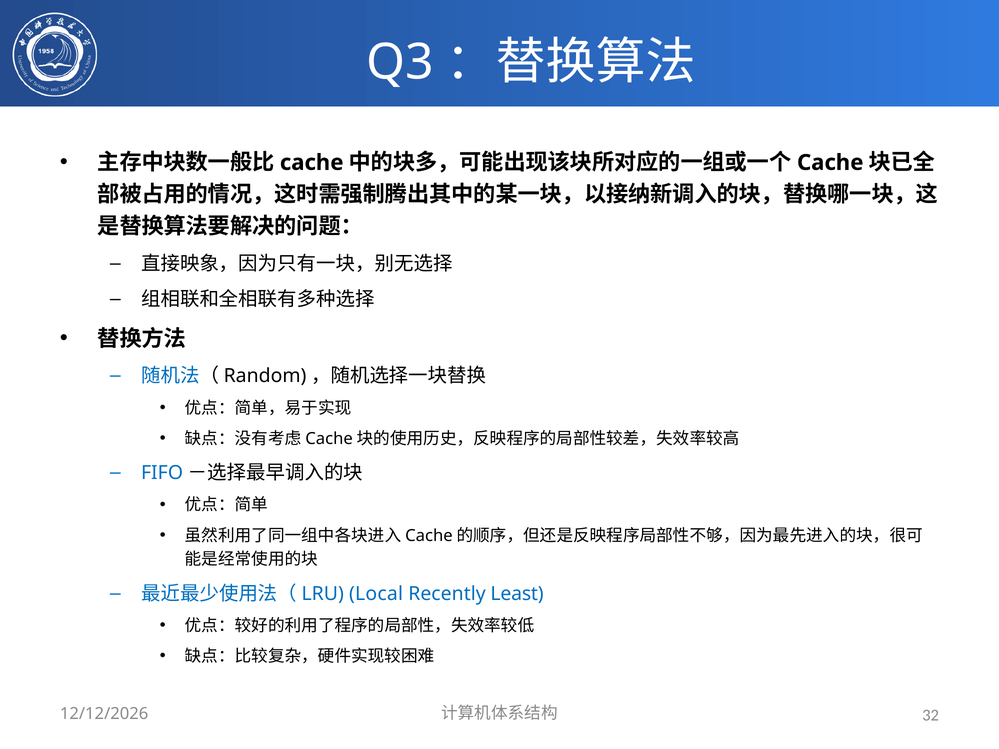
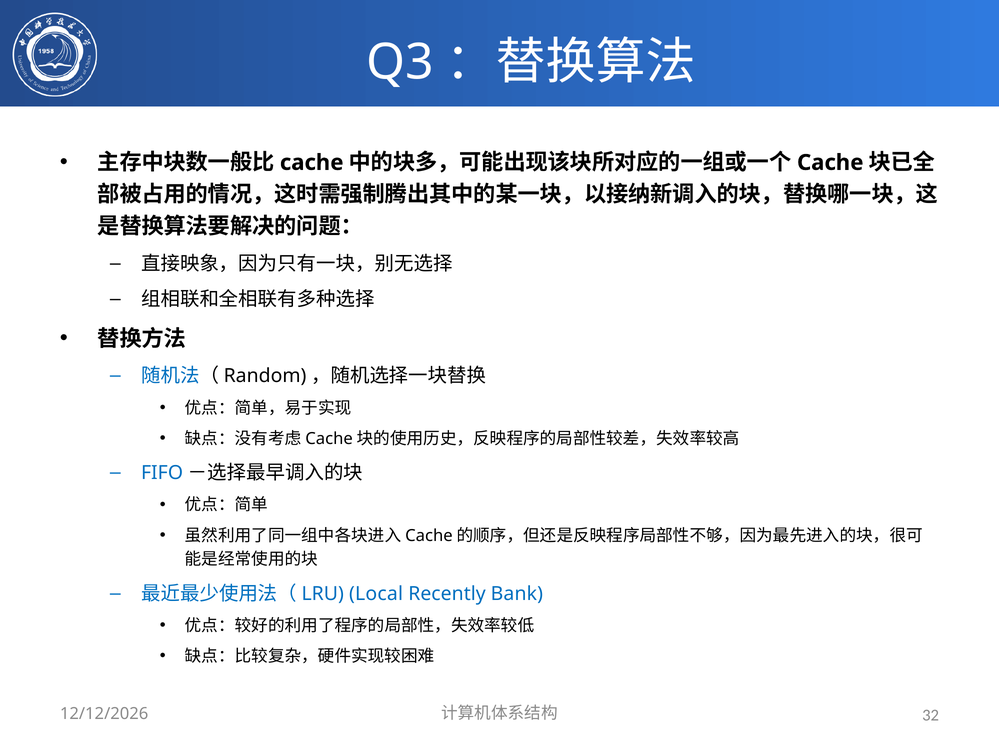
Least: Least -> Bank
